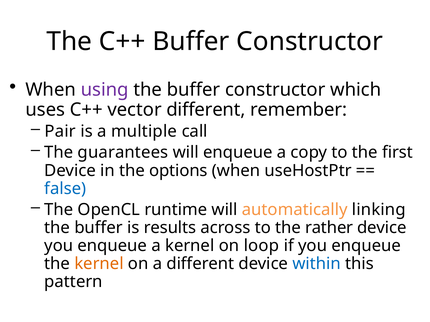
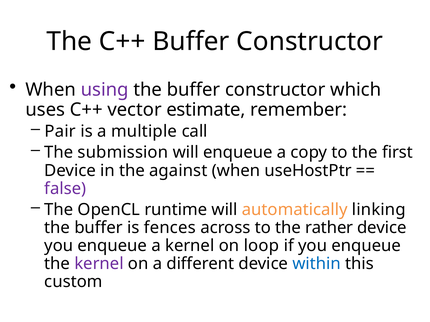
vector different: different -> estimate
guarantees: guarantees -> submission
options: options -> against
false colour: blue -> purple
results: results -> fences
kernel at (99, 264) colour: orange -> purple
pattern: pattern -> custom
